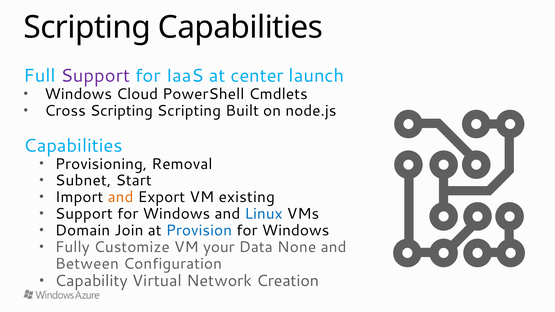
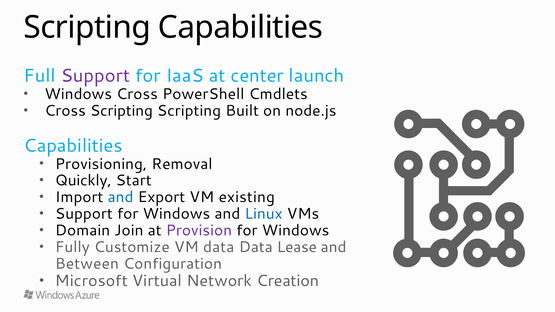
Windows Cloud: Cloud -> Cross
Subnet: Subnet -> Quickly
and at (121, 197) colour: orange -> blue
Provision colour: blue -> purple
VM your: your -> data
None: None -> Lease
Capability: Capability -> Microsoft
